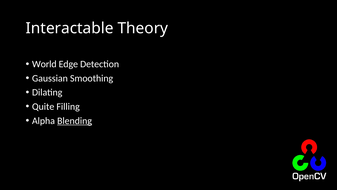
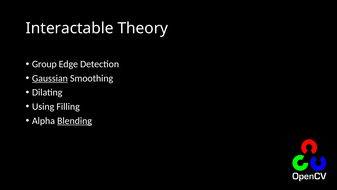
World: World -> Group
Gaussian underline: none -> present
Quite: Quite -> Using
